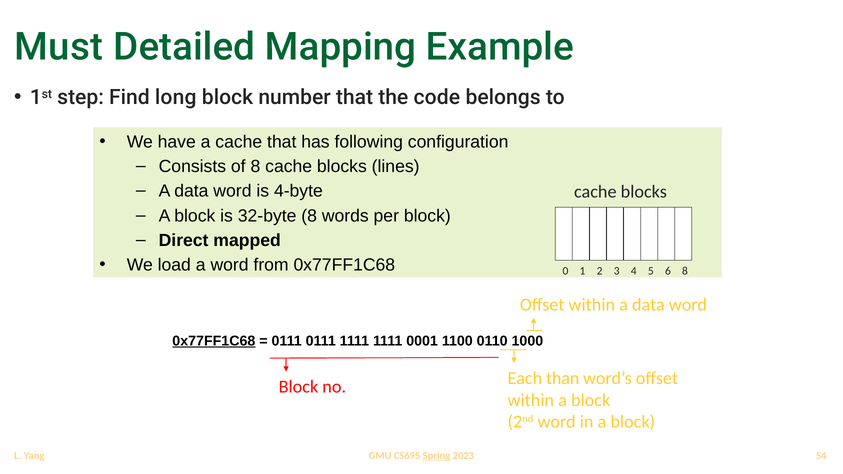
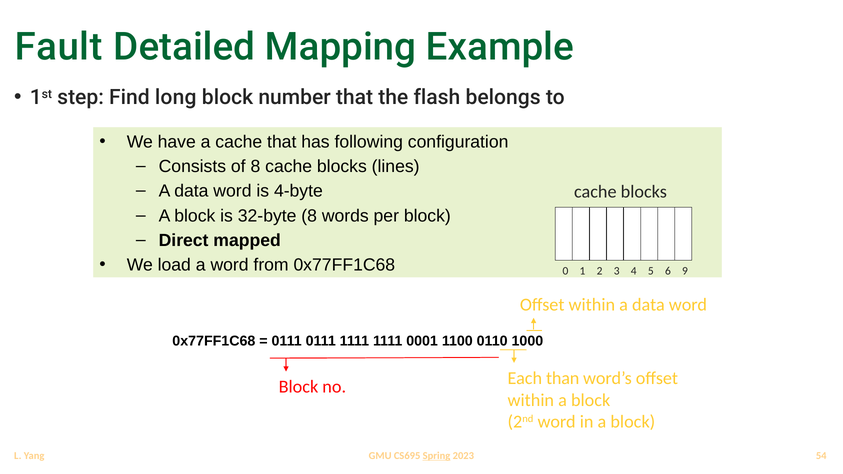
Must: Must -> Fault
code: code -> flash
6 8: 8 -> 9
0x77FF1C68 at (214, 341) underline: present -> none
